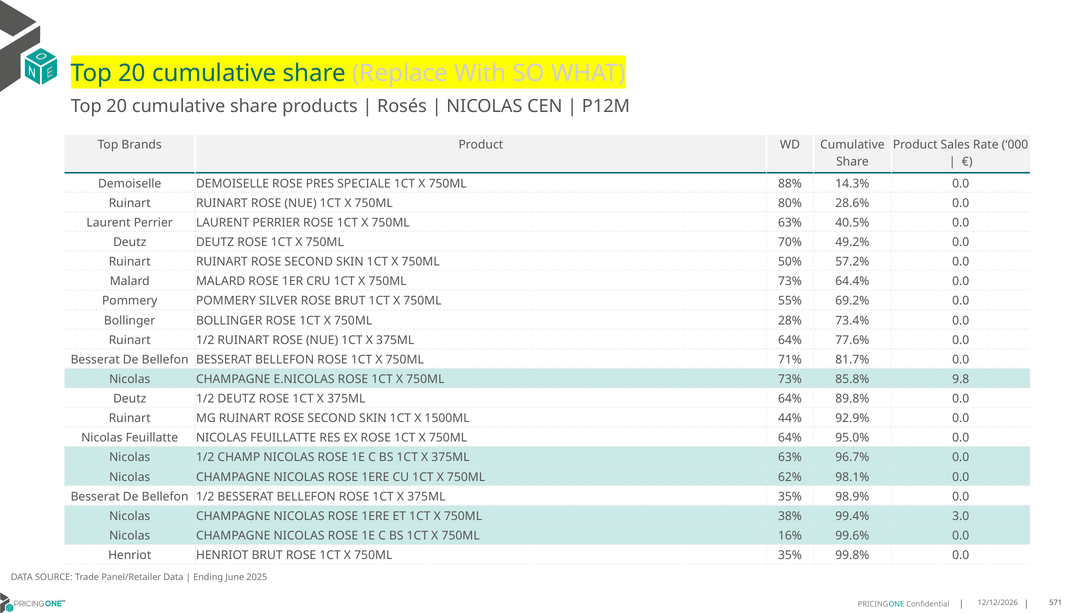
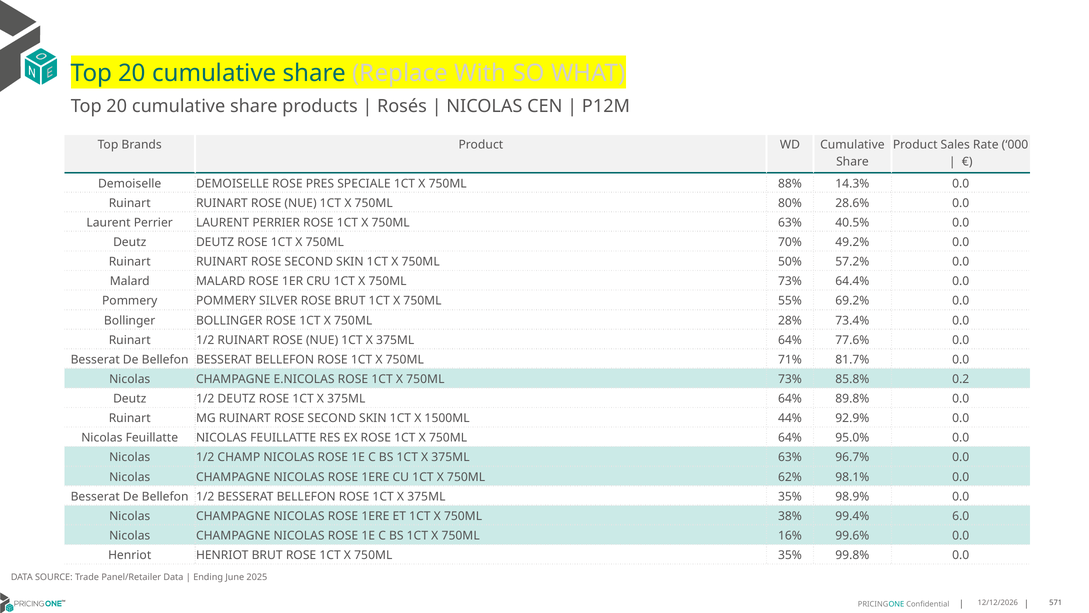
9.8: 9.8 -> 0.2
3.0: 3.0 -> 6.0
